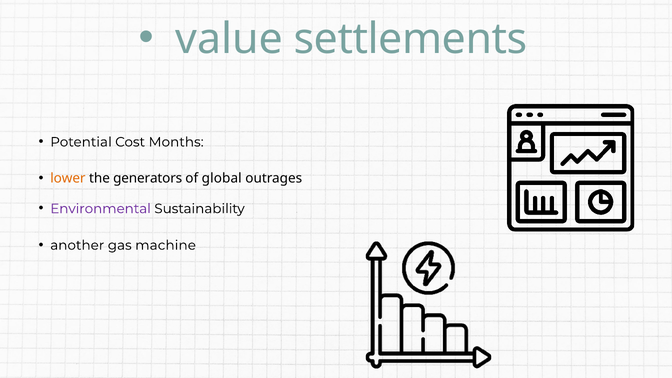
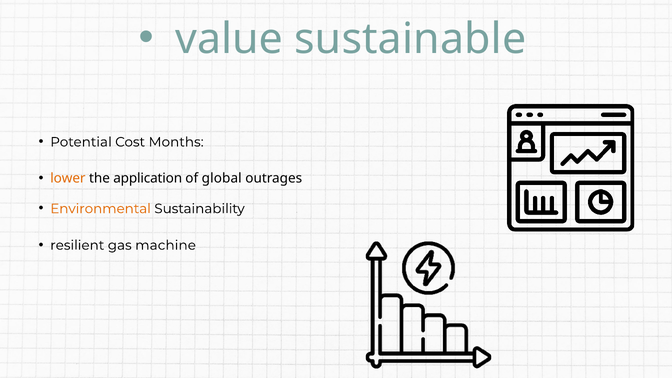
settlements: settlements -> sustainable
generators: generators -> application
Environmental colour: purple -> orange
another: another -> resilient
